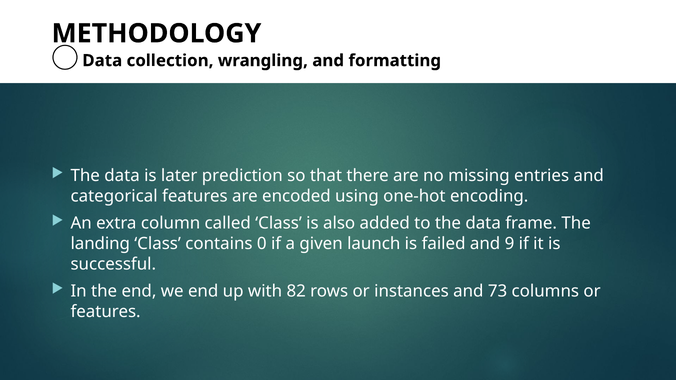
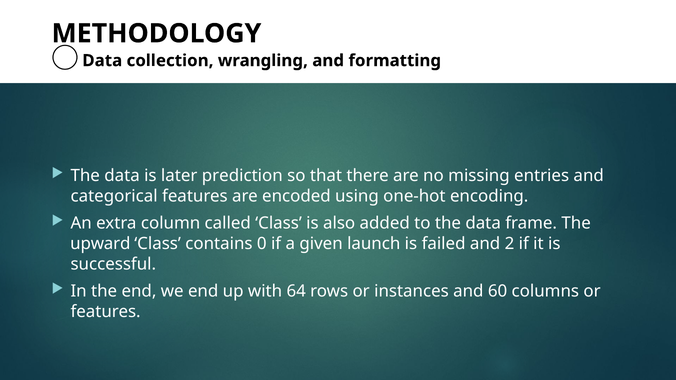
landing: landing -> upward
9: 9 -> 2
82: 82 -> 64
73: 73 -> 60
